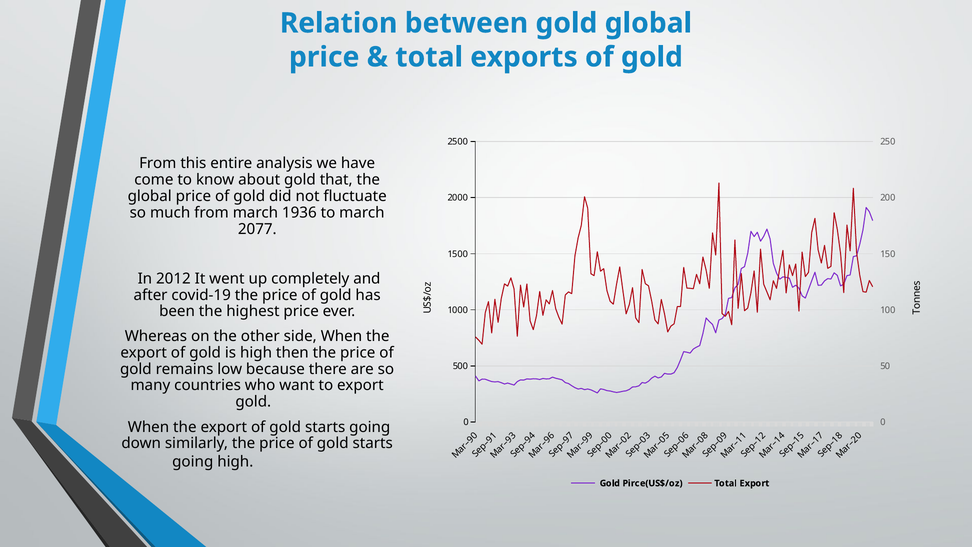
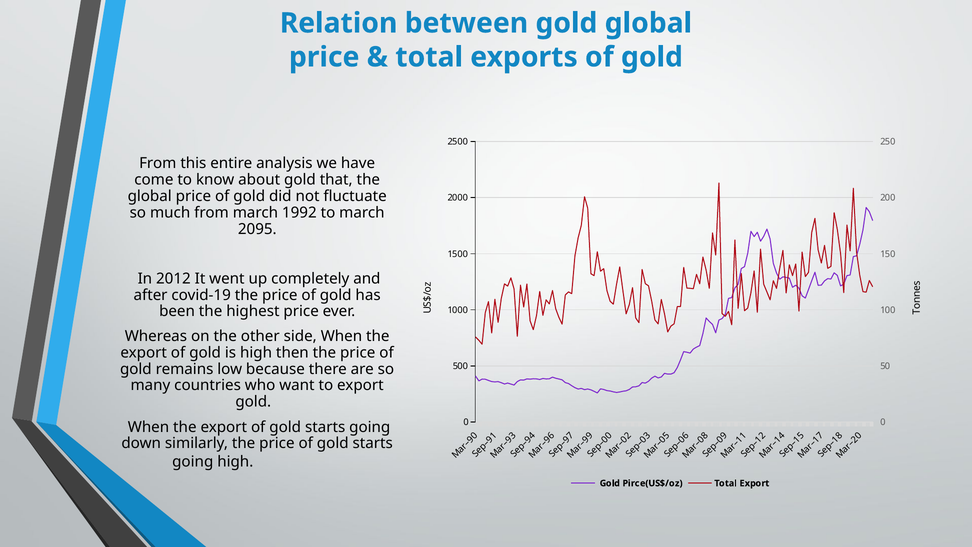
1936: 1936 -> 1992
2077: 2077 -> 2095
